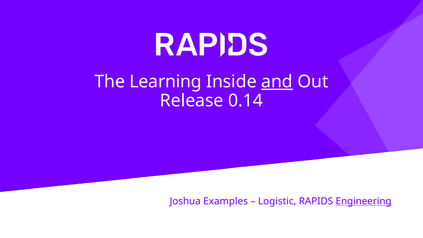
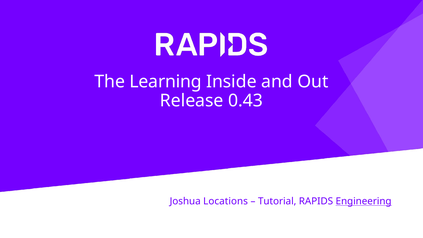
and underline: present -> none
0.14: 0.14 -> 0.43
Examples: Examples -> Locations
Logistic: Logistic -> Tutorial
